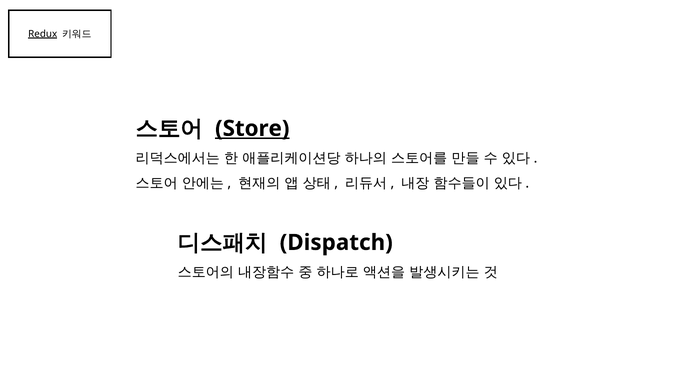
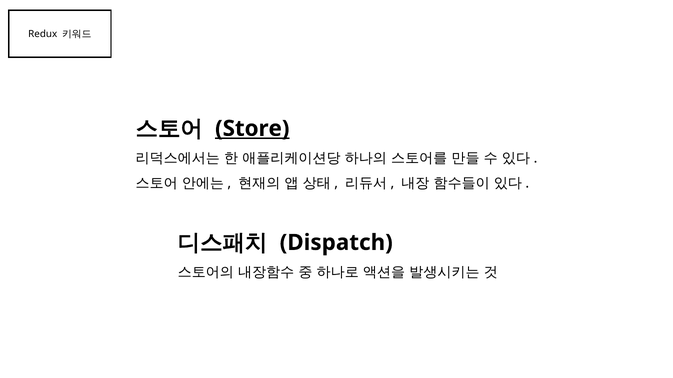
Redux underline: present -> none
